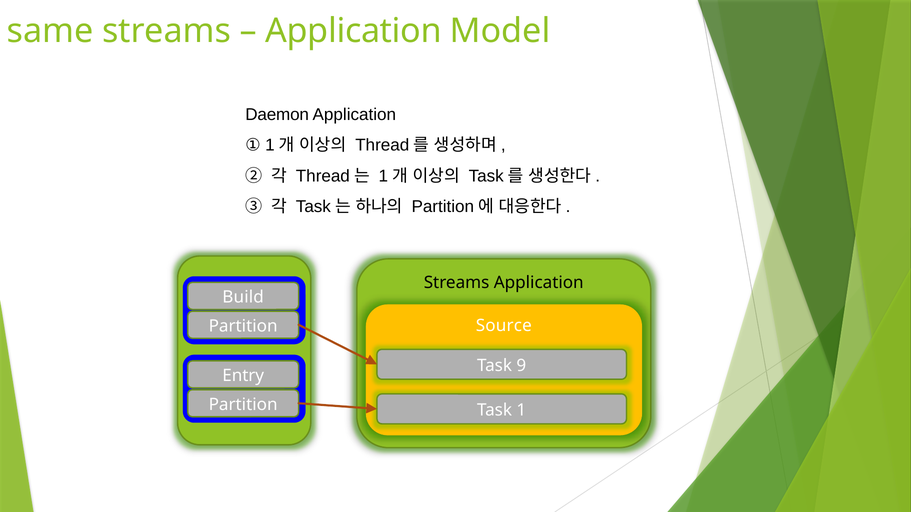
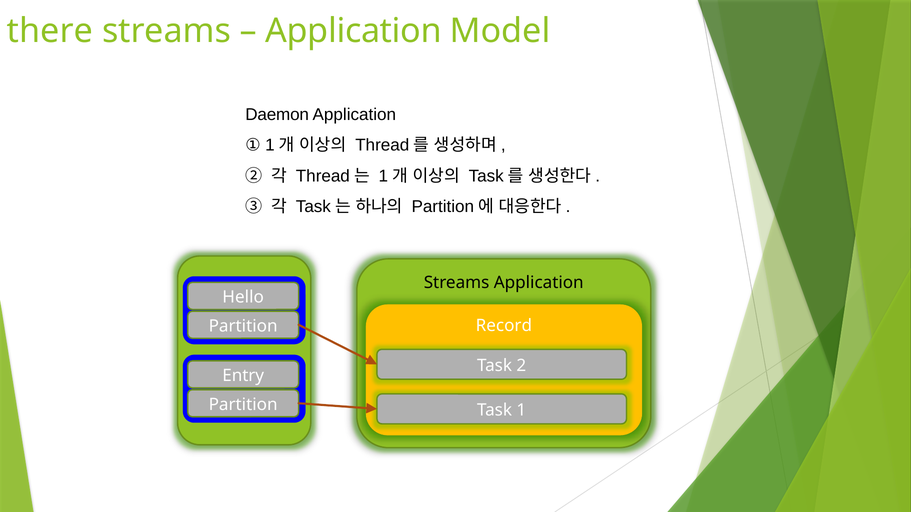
same: same -> there
Build: Build -> Hello
Source: Source -> Record
9: 9 -> 2
